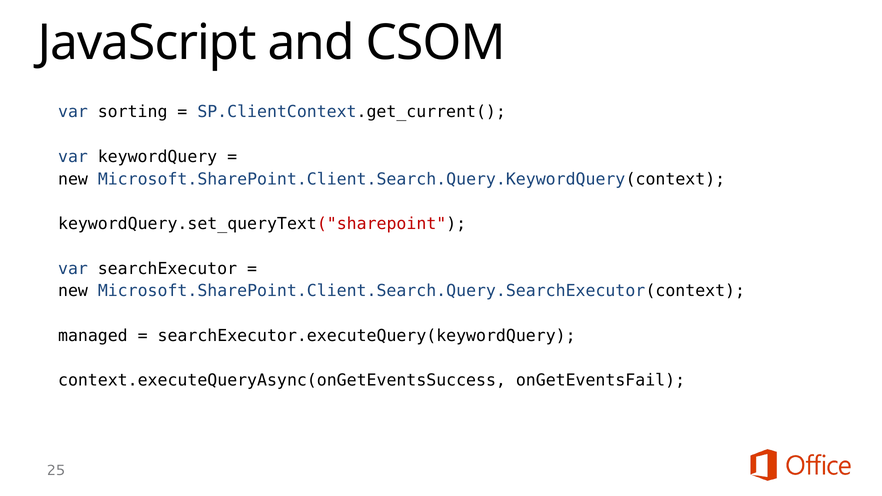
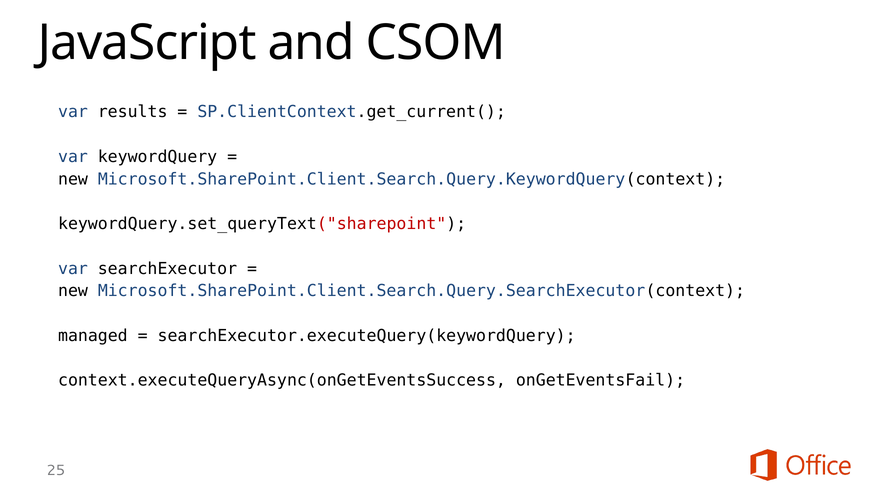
sorting: sorting -> results
